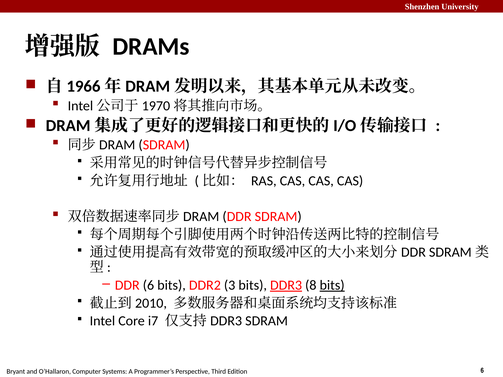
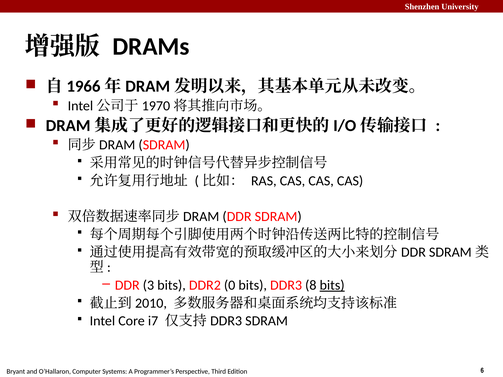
DDR 6: 6 -> 3
3: 3 -> 0
DDR3 underline: present -> none
